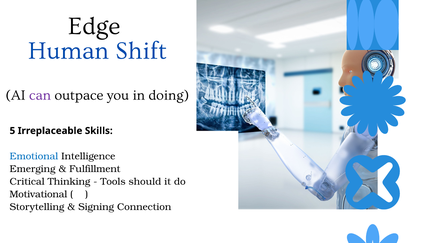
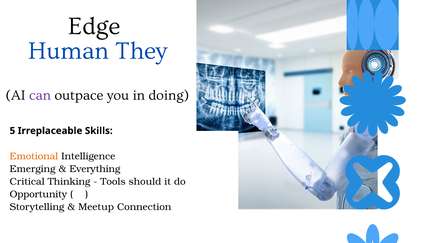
Shift: Shift -> They
Emotional colour: blue -> orange
Fulfillment: Fulfillment -> Everything
Motivational: Motivational -> Opportunity
Signing: Signing -> Meetup
